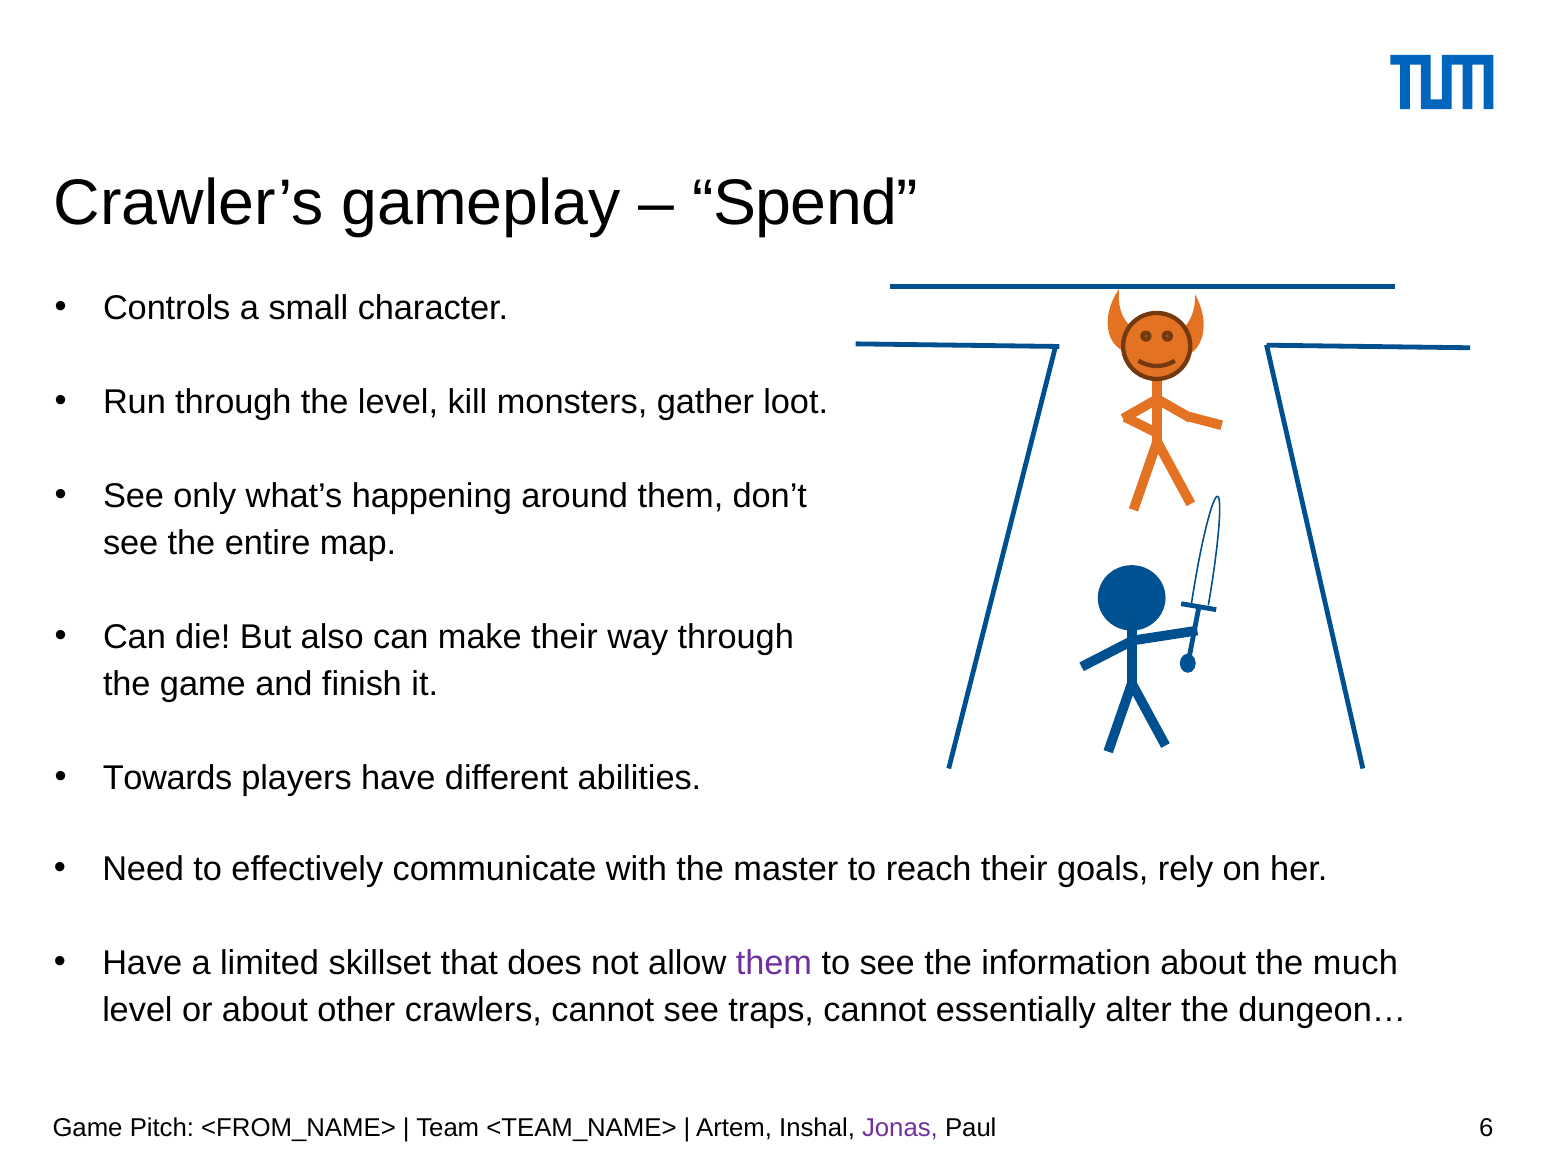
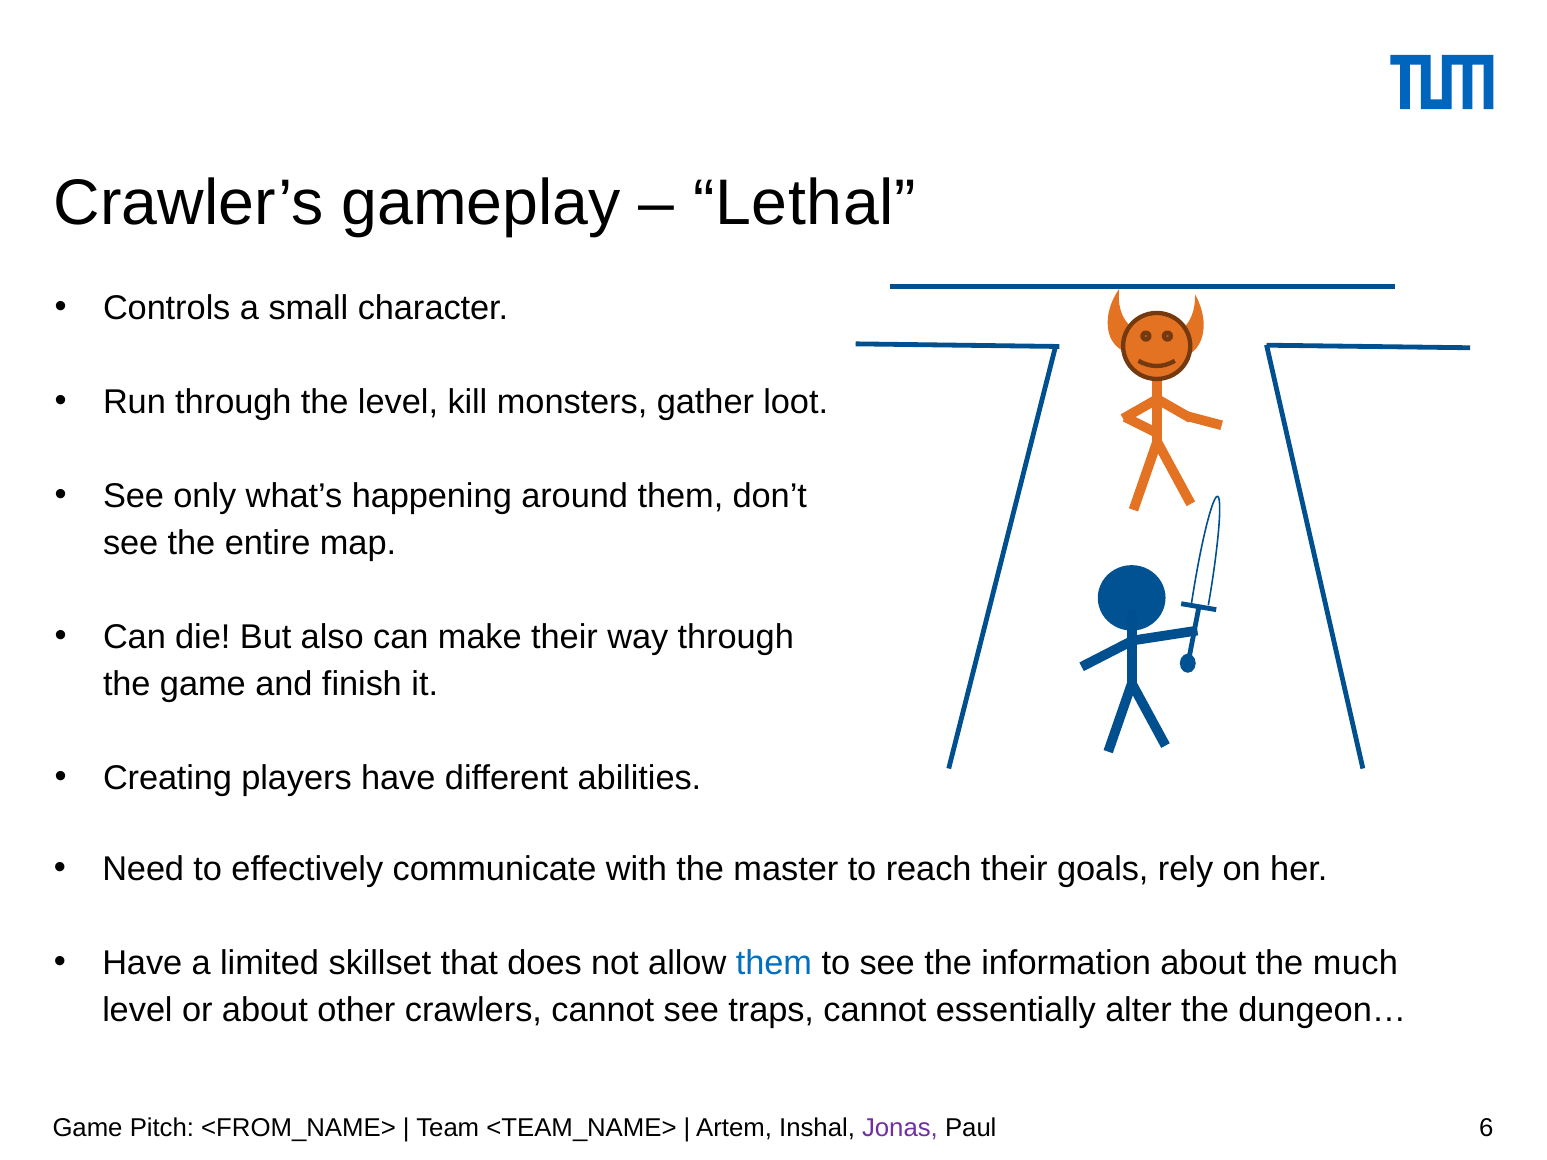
Spend: Spend -> Lethal
Towards: Towards -> Creating
them at (774, 964) colour: purple -> blue
